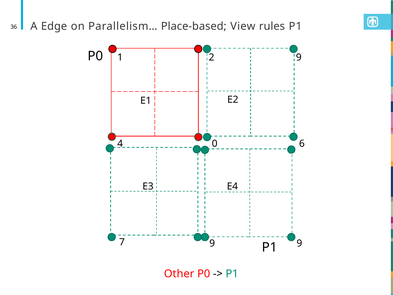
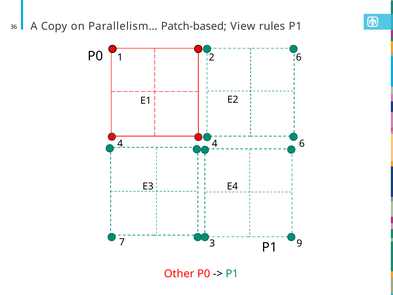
Edge: Edge -> Copy
Place-based: Place-based -> Patch-based
2 9: 9 -> 6
4 0: 0 -> 4
7 9: 9 -> 3
